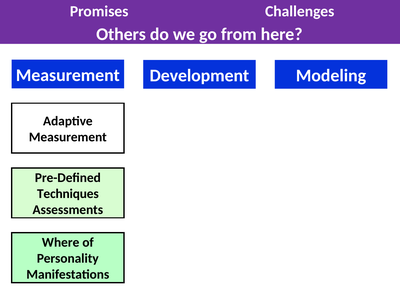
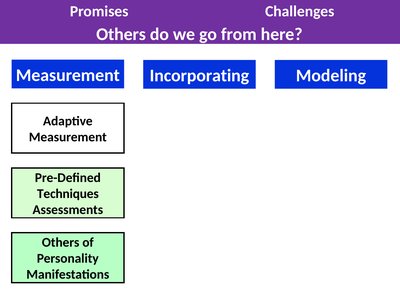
Development: Development -> Incorporating
Where at (61, 243): Where -> Others
